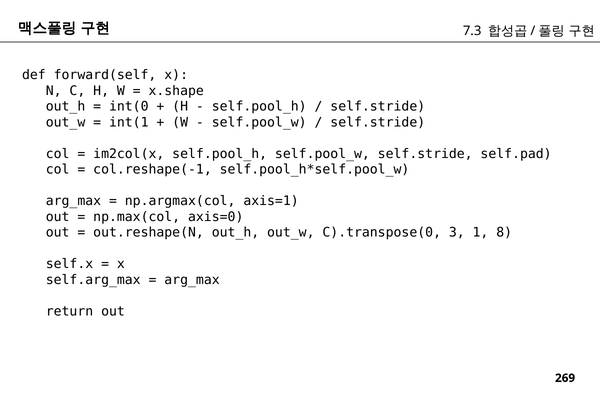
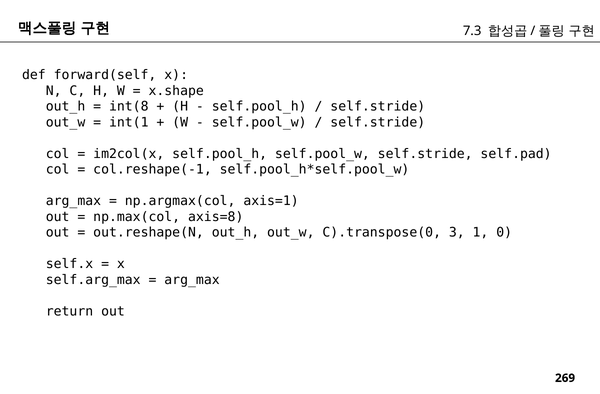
int(0: int(0 -> int(8
axis=0: axis=0 -> axis=8
8: 8 -> 0
